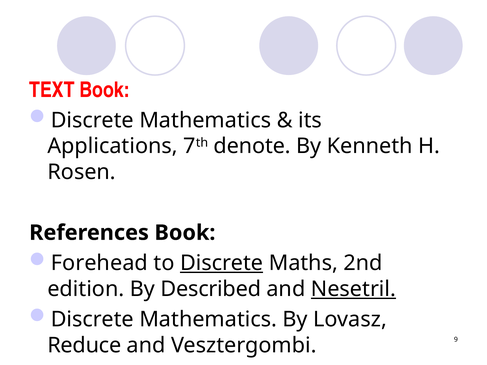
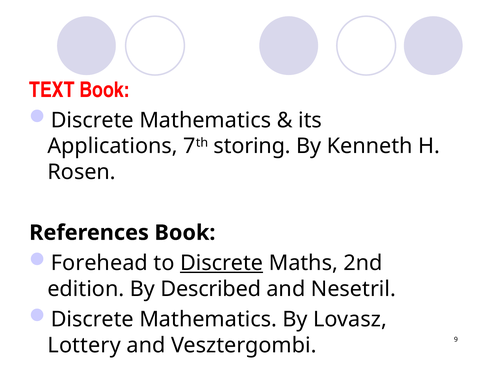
denote: denote -> storing
Nesetril underline: present -> none
Reduce: Reduce -> Lottery
